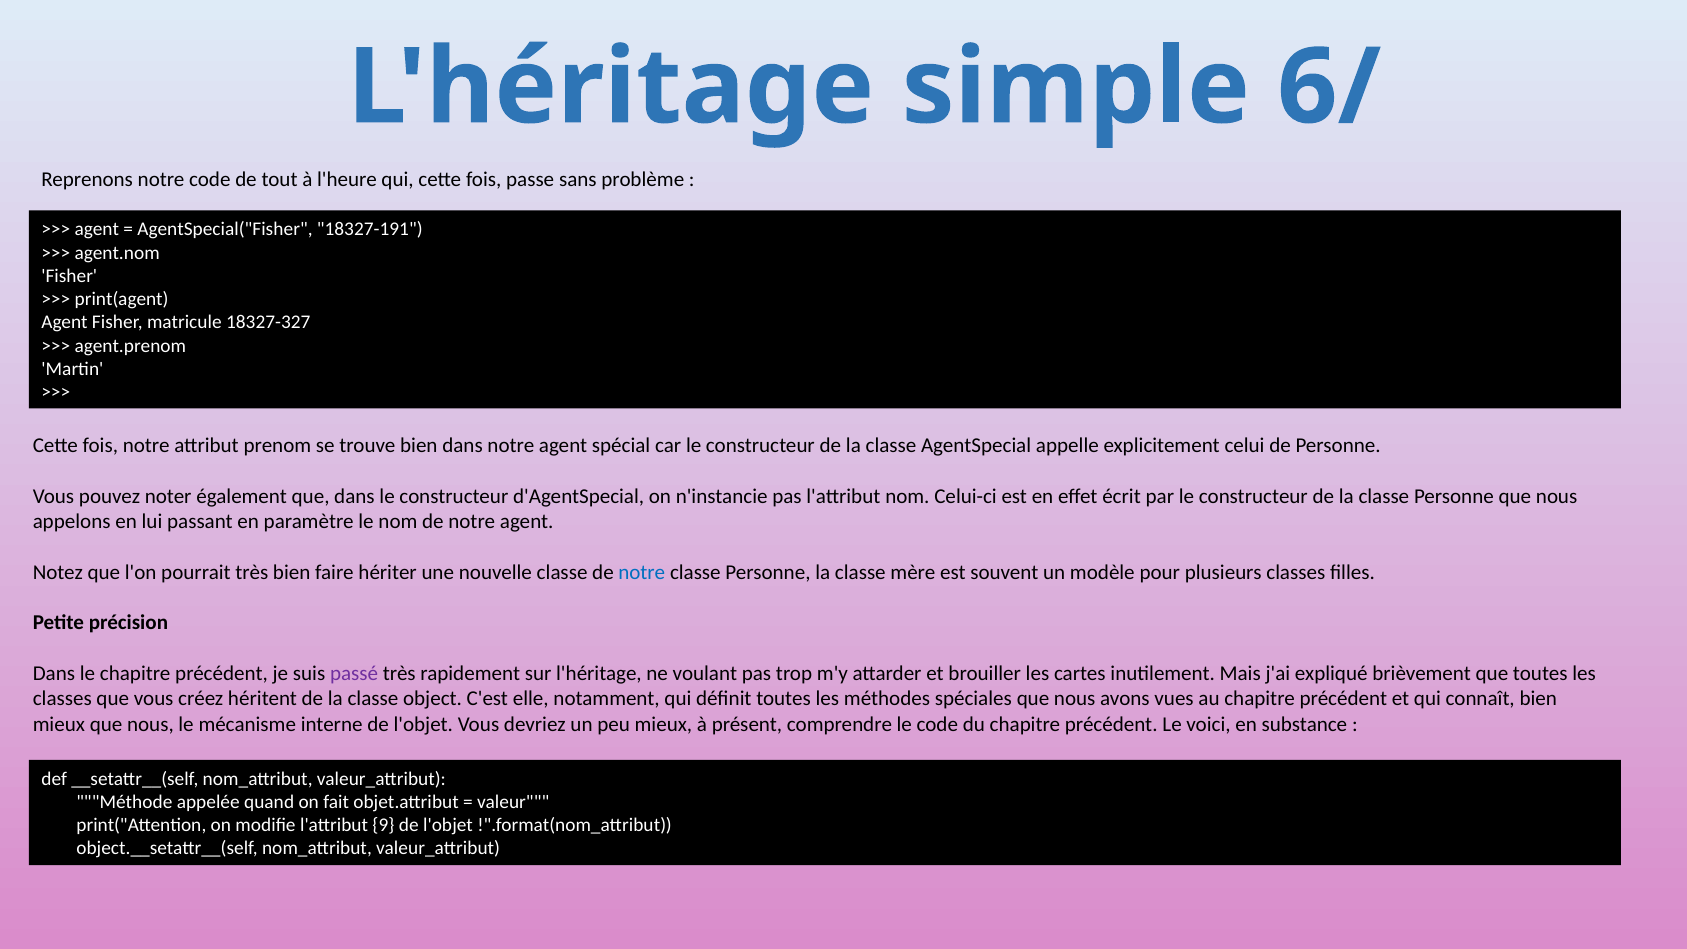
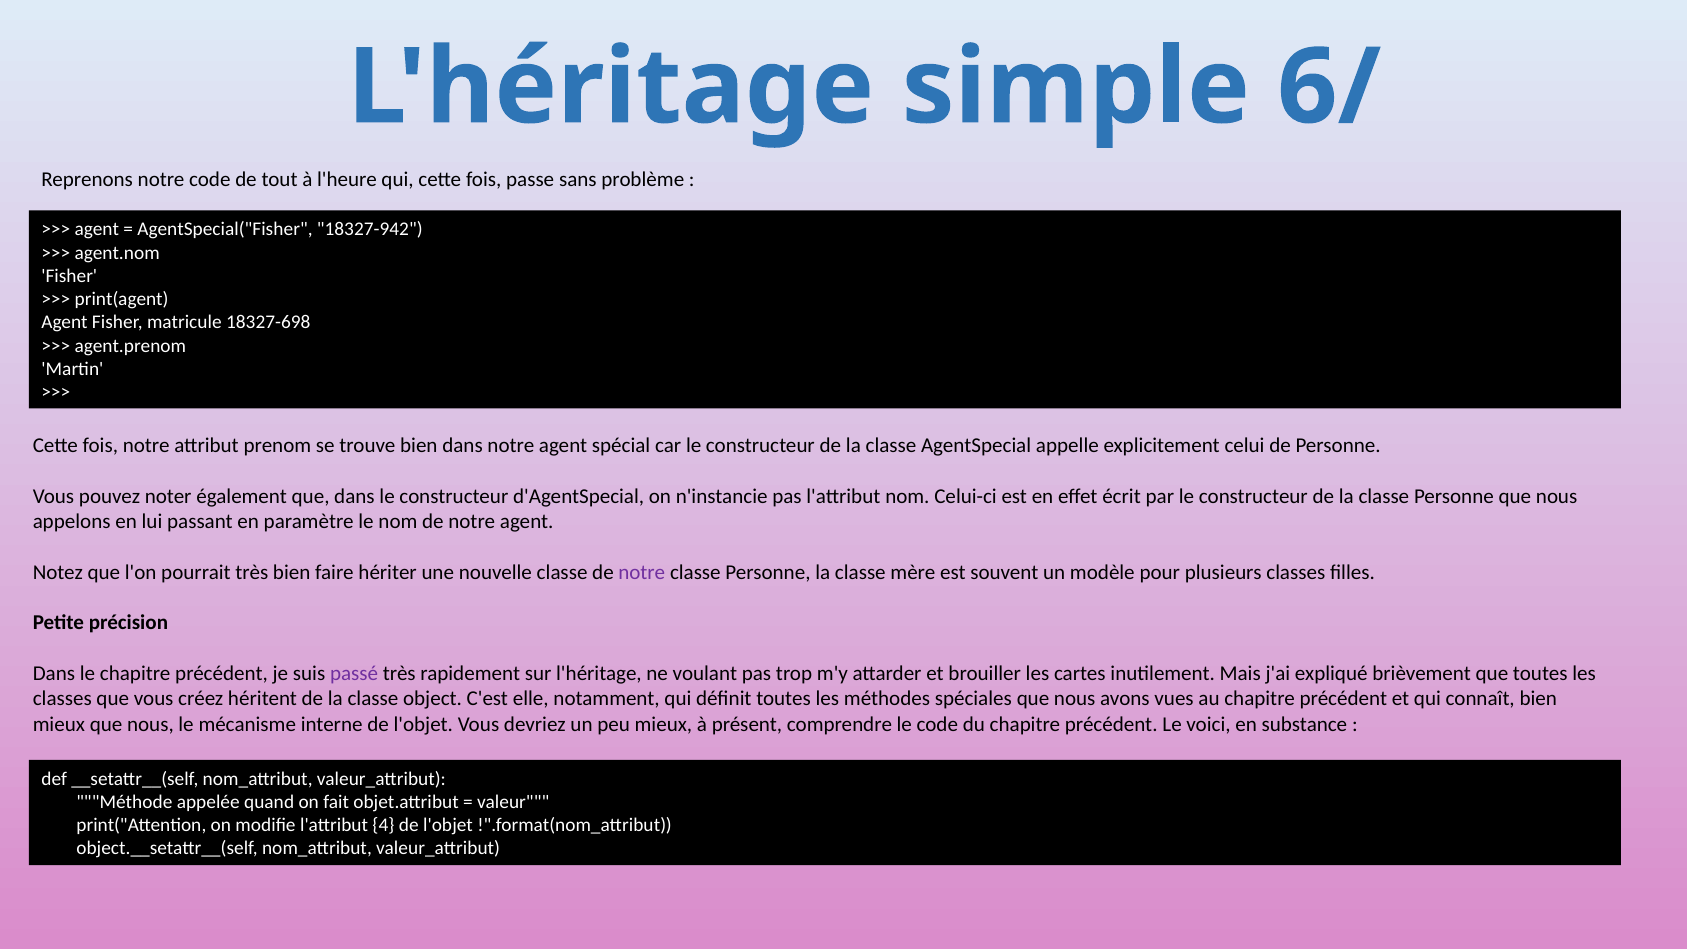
18327-191: 18327-191 -> 18327-942
18327-327: 18327-327 -> 18327-698
notre at (642, 572) colour: blue -> purple
9: 9 -> 4
